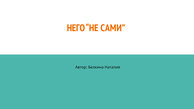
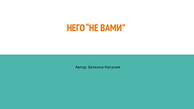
САМИ: САМИ -> ВАМИ
